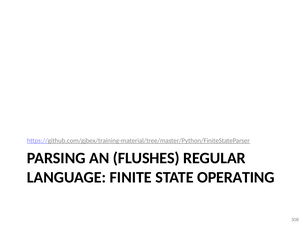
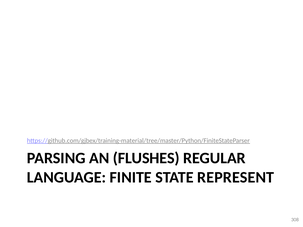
OPERATING: OPERATING -> REPRESENT
